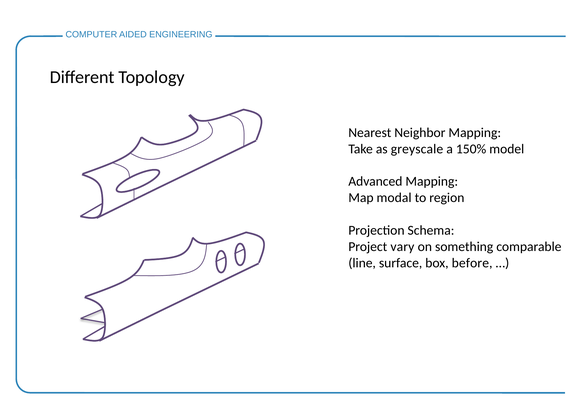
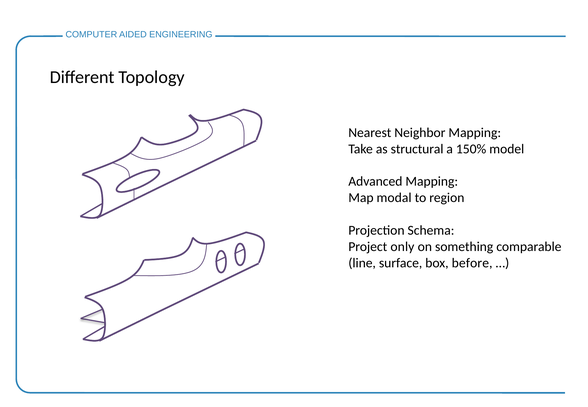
greyscale: greyscale -> structural
vary: vary -> only
